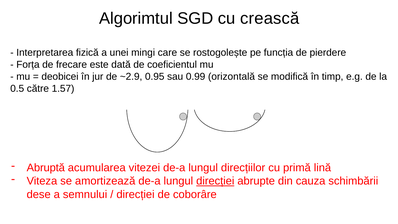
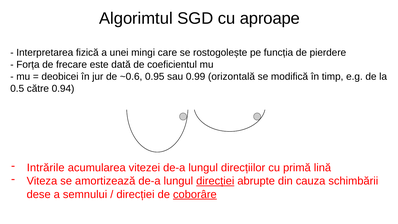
crească: crească -> aproape
~2.9: ~2.9 -> ~0.6
1.57: 1.57 -> 0.94
Abruptă: Abruptă -> Intrările
coborâre underline: none -> present
